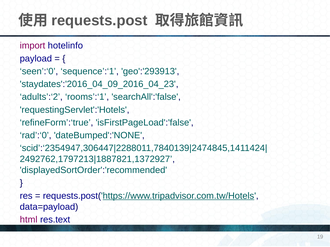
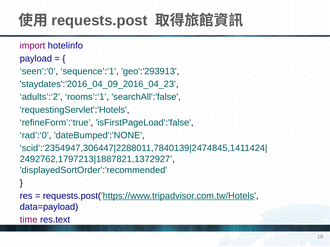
html: html -> time
